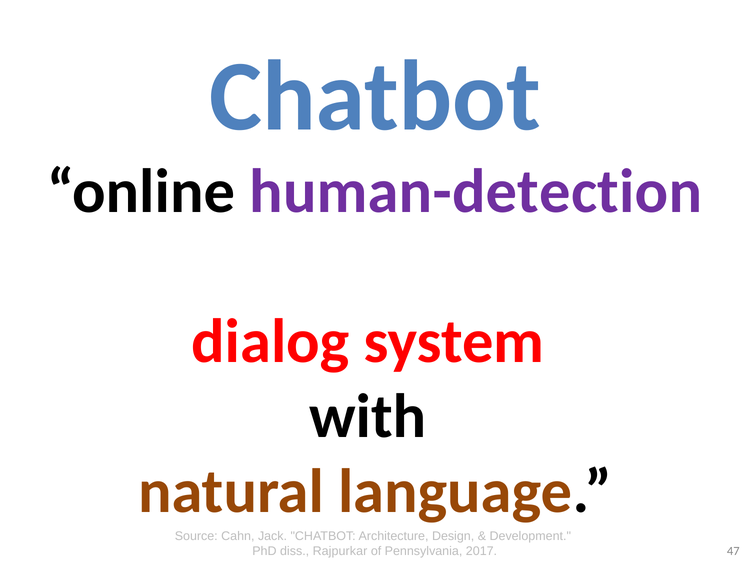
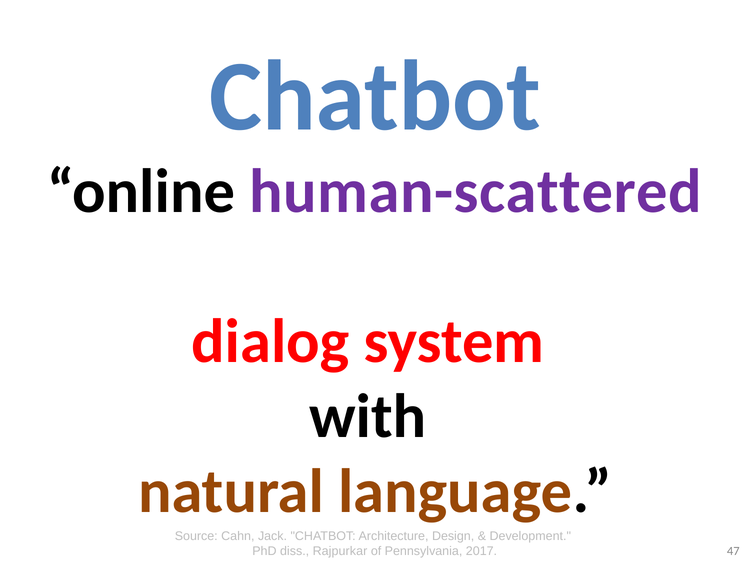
human-detection: human-detection -> human-scattered
